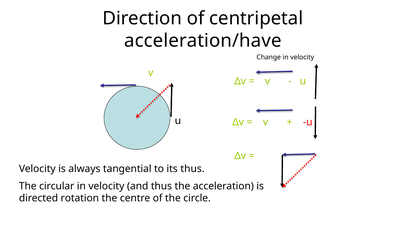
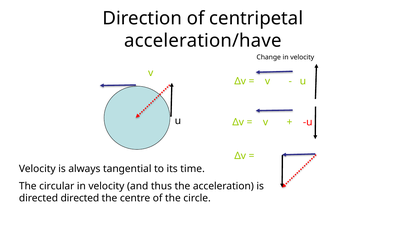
its thus: thus -> time
directed rotation: rotation -> directed
